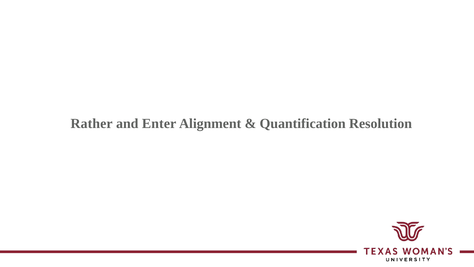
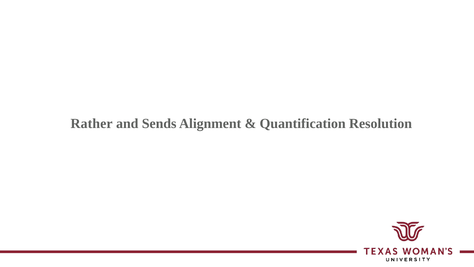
Enter: Enter -> Sends
